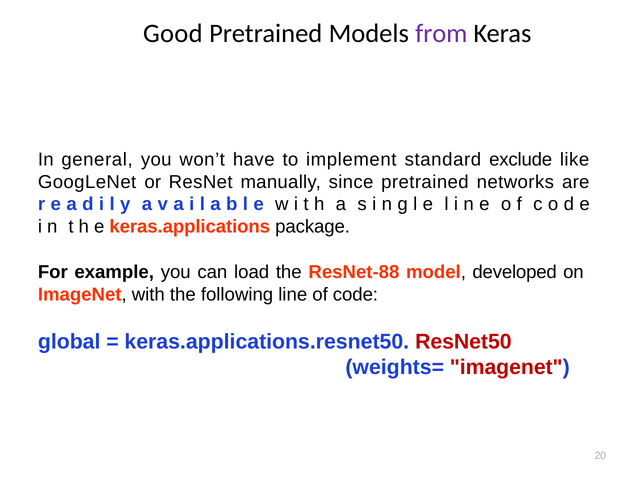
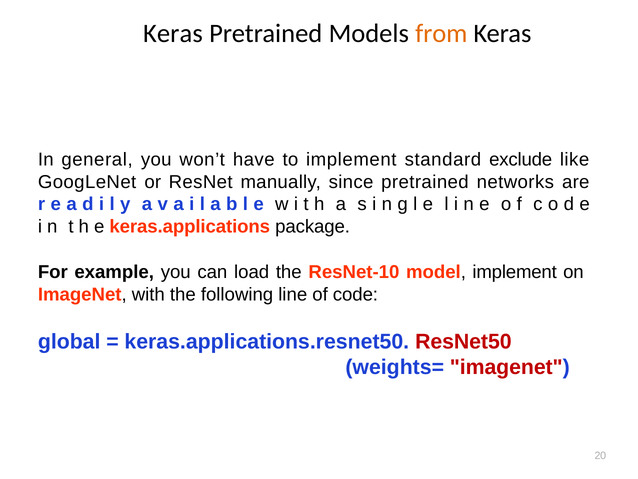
Good at (173, 34): Good -> Keras
from colour: purple -> orange
ResNet-88: ResNet-88 -> ResNet-10
model developed: developed -> implement
